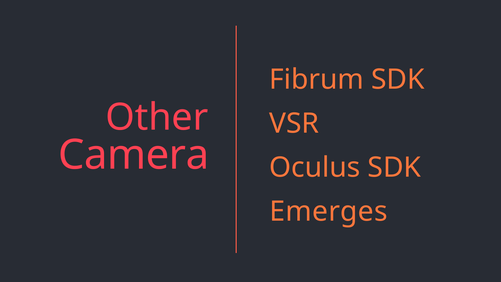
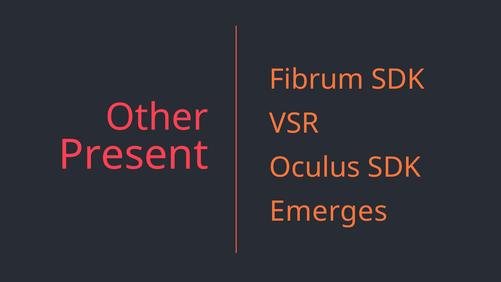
Camera: Camera -> Present
